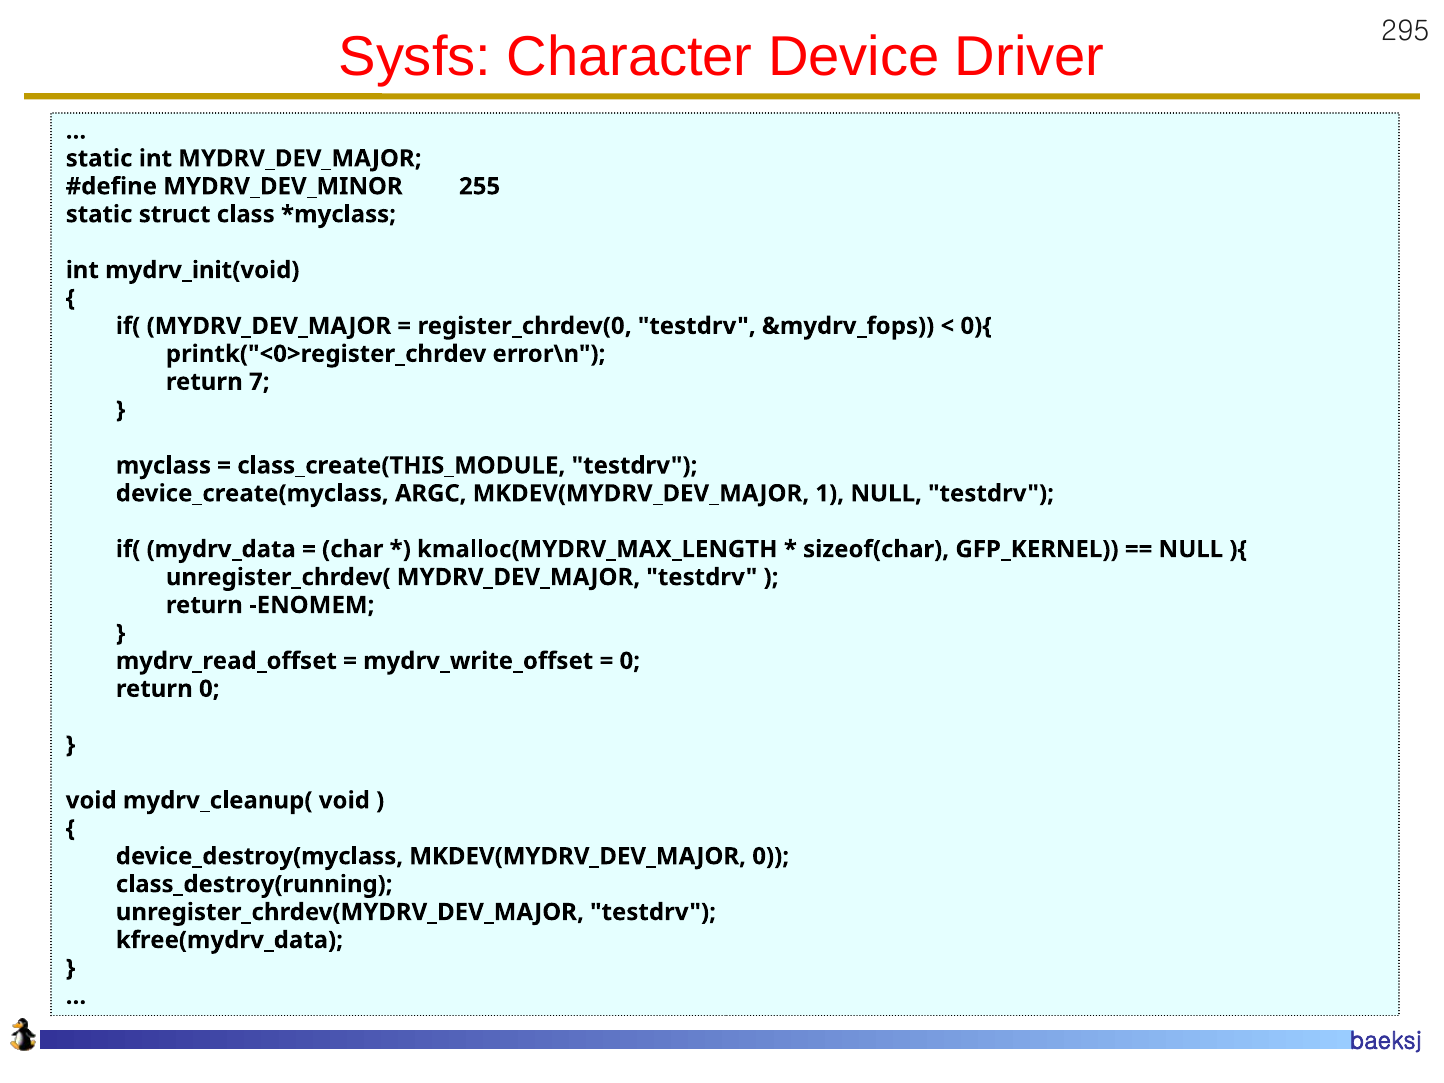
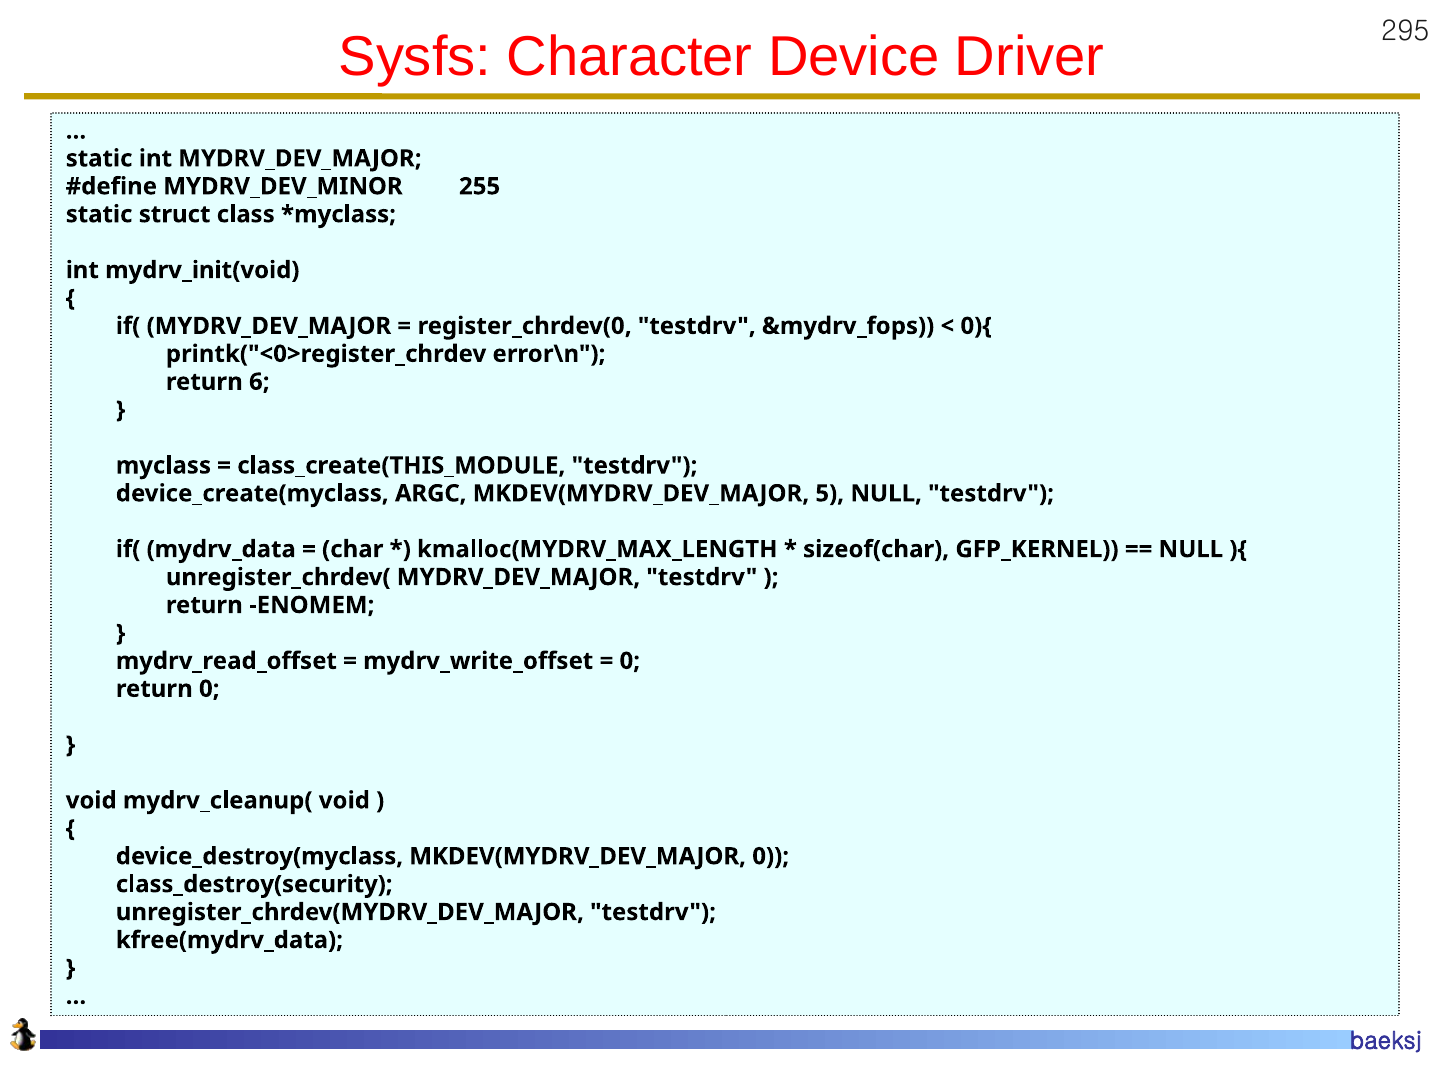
7: 7 -> 6
1: 1 -> 5
class_destroy(running: class_destroy(running -> class_destroy(security
